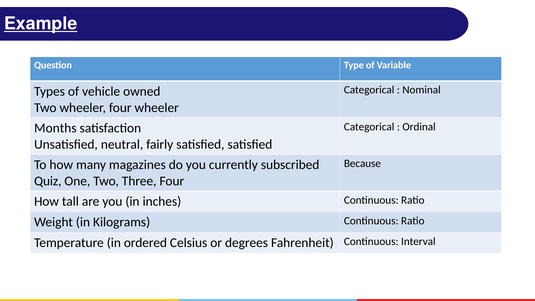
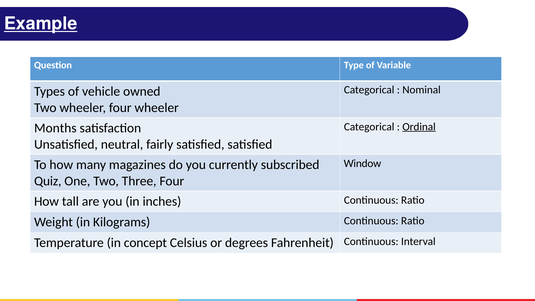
Ordinal underline: none -> present
Because: Because -> Window
ordered: ordered -> concept
